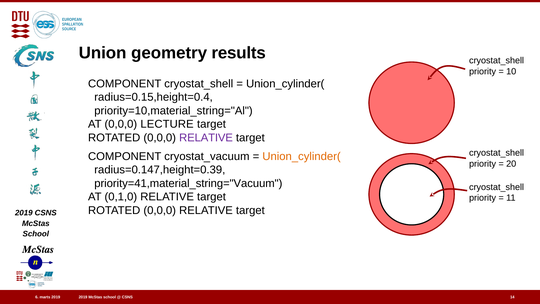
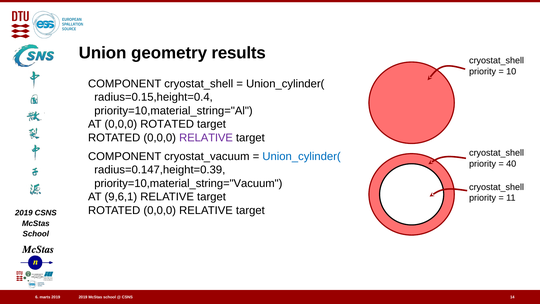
0,0,0 LECTURE: LECTURE -> ROTATED
Union_cylinder( at (302, 156) colour: orange -> blue
20: 20 -> 40
priority=41,material_string="Vacuum: priority=41,material_string="Vacuum -> priority=10,material_string="Vacuum
0,1,0: 0,1,0 -> 9,6,1
